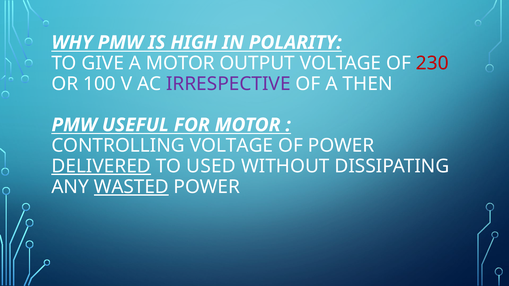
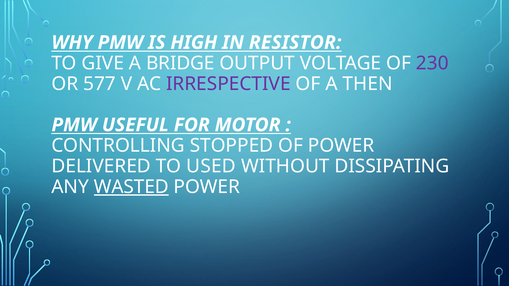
POLARITY: POLARITY -> RESISTOR
A MOTOR: MOTOR -> BRIDGE
230 colour: red -> purple
100: 100 -> 577
CONTROLLING VOLTAGE: VOLTAGE -> STOPPED
DELIVERED underline: present -> none
